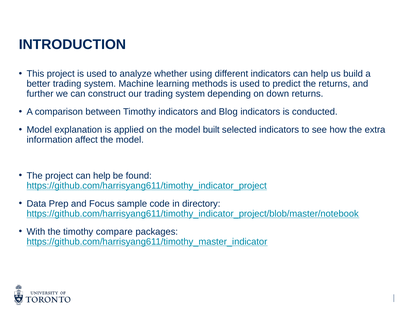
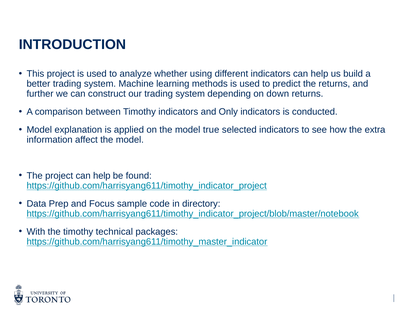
Blog: Blog -> Only
built: built -> true
compare: compare -> technical
